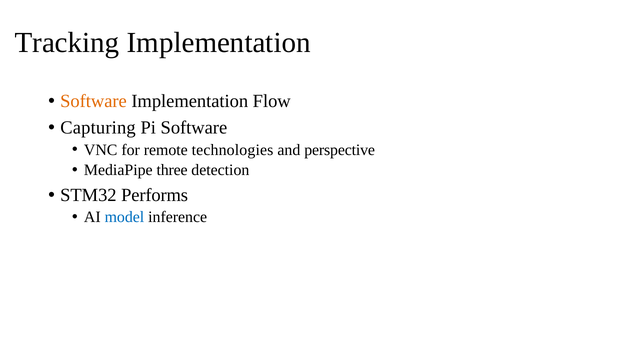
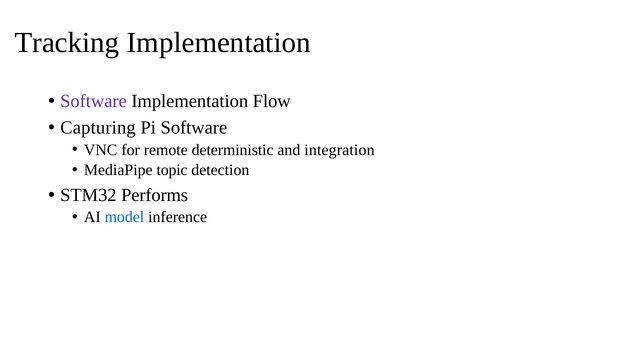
Software at (94, 101) colour: orange -> purple
technologies: technologies -> deterministic
perspective: perspective -> integration
three: three -> topic
